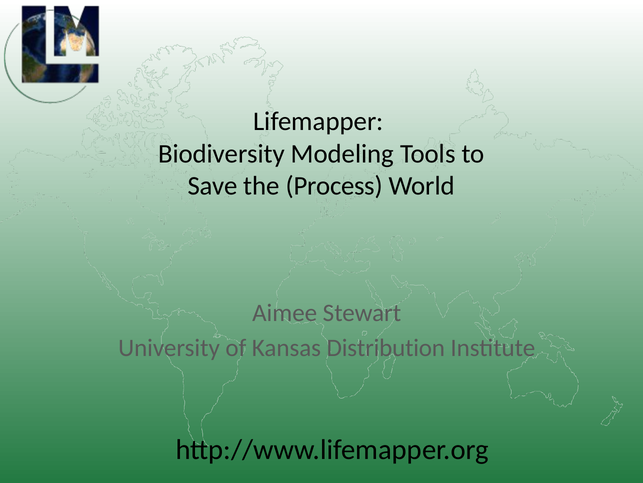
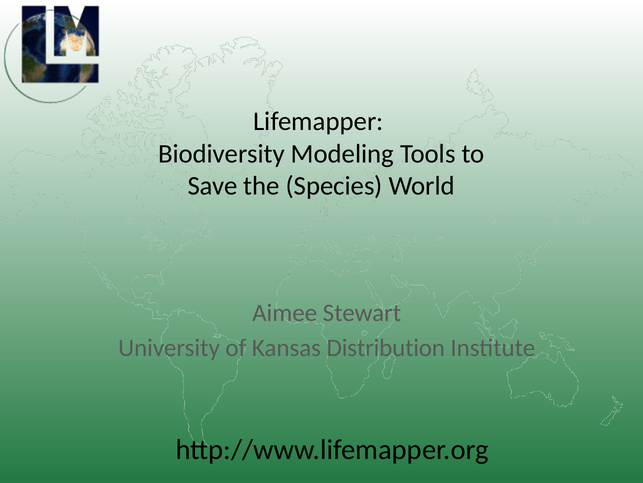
Process: Process -> Species
